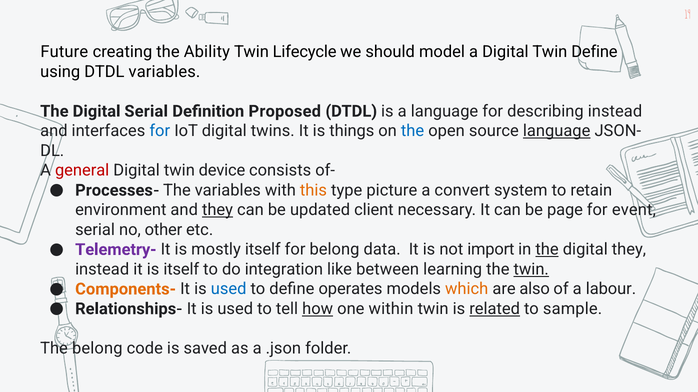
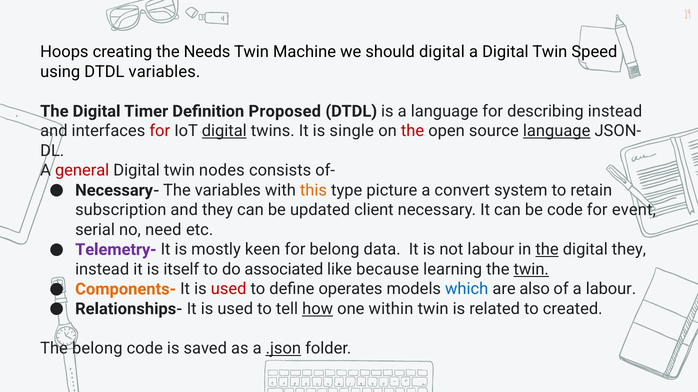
Future: Future -> Hoops
Ability: Ability -> Needs
Lifecycle: Lifecycle -> Machine
should model: model -> digital
Twin Define: Define -> Speed
Digital Serial: Serial -> Timer
for at (160, 131) colour: blue -> red
digital at (224, 131) underline: none -> present
things: things -> single
the at (413, 131) colour: blue -> red
device: device -> nodes
Processes-: Processes- -> Necessary-
environment: environment -> subscription
they at (217, 210) underline: present -> none
be page: page -> code
other: other -> need
mostly itself: itself -> keen
not import: import -> labour
integration: integration -> associated
between: between -> because
used at (229, 290) colour: blue -> red
which colour: orange -> blue
related underline: present -> none
sample: sample -> created
.json underline: none -> present
